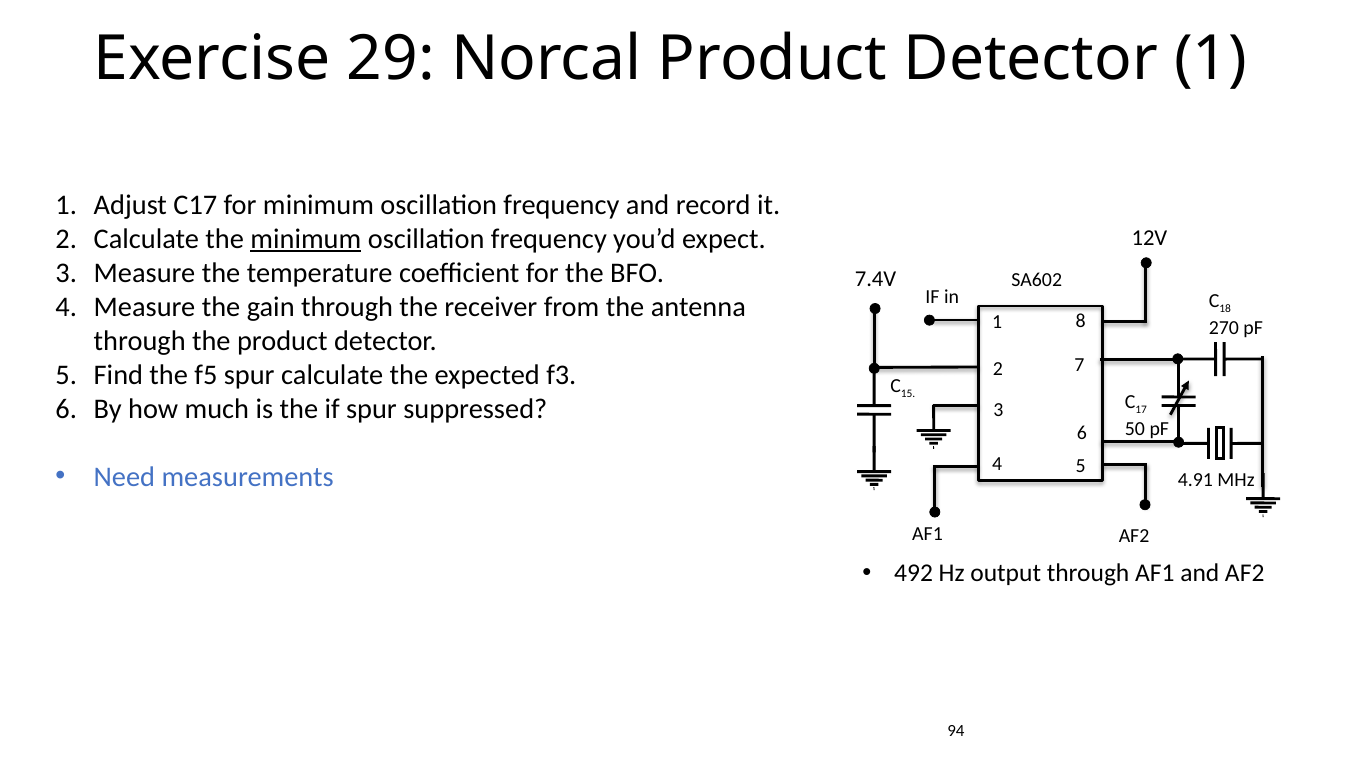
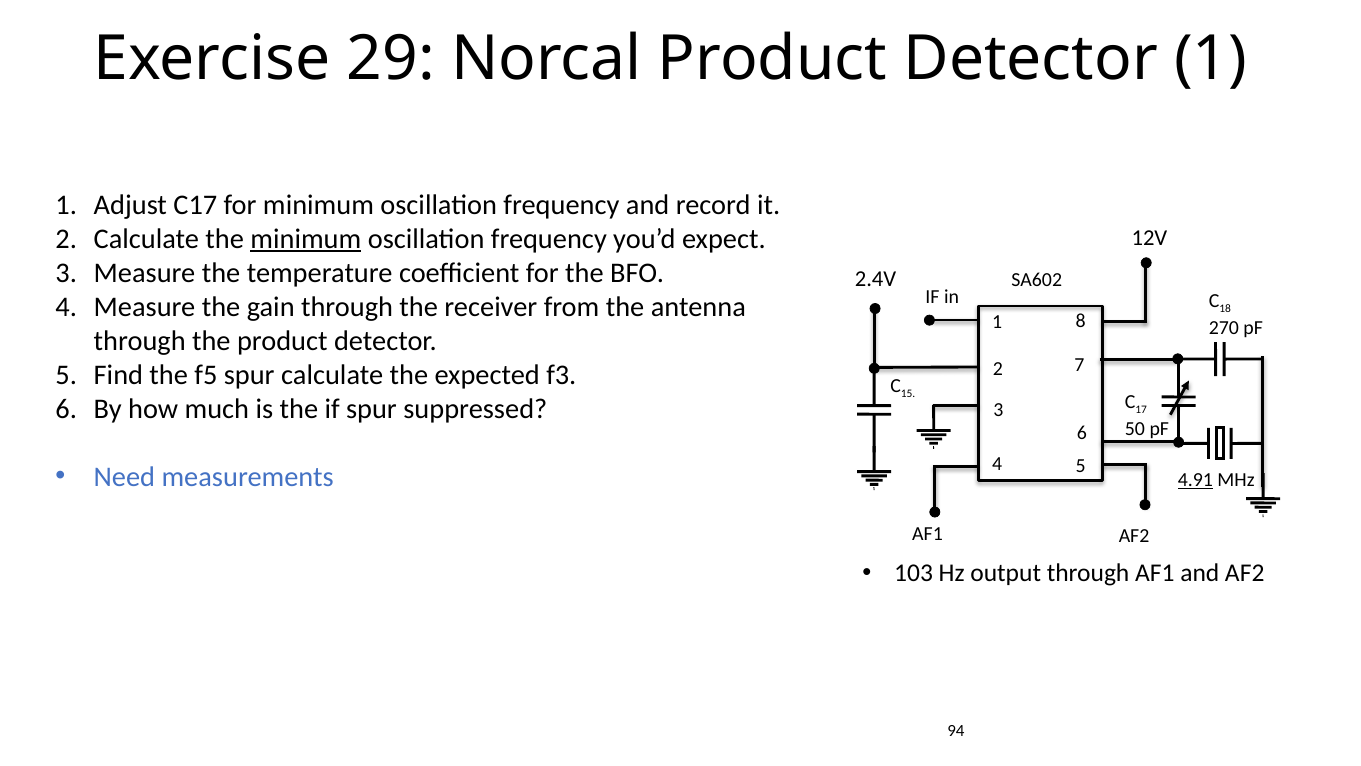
7.4V: 7.4V -> 2.4V
4.91 underline: none -> present
492: 492 -> 103
